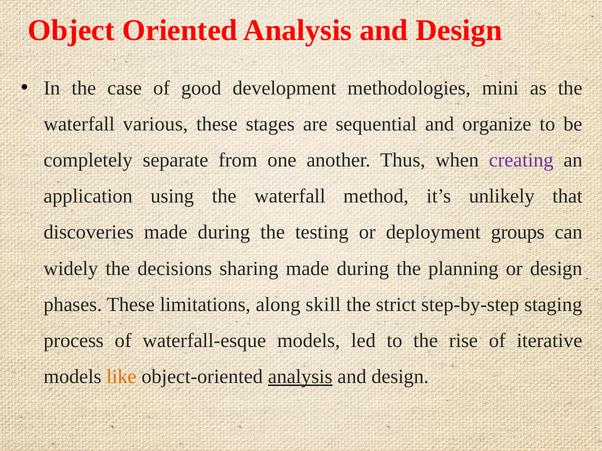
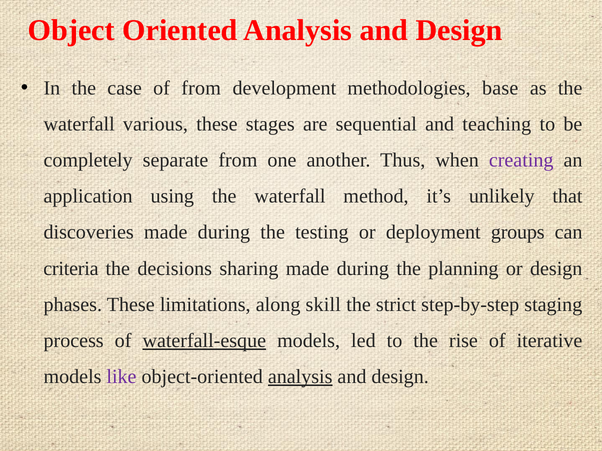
of good: good -> from
mini: mini -> base
organize: organize -> teaching
widely: widely -> criteria
waterfall-esque underline: none -> present
like colour: orange -> purple
